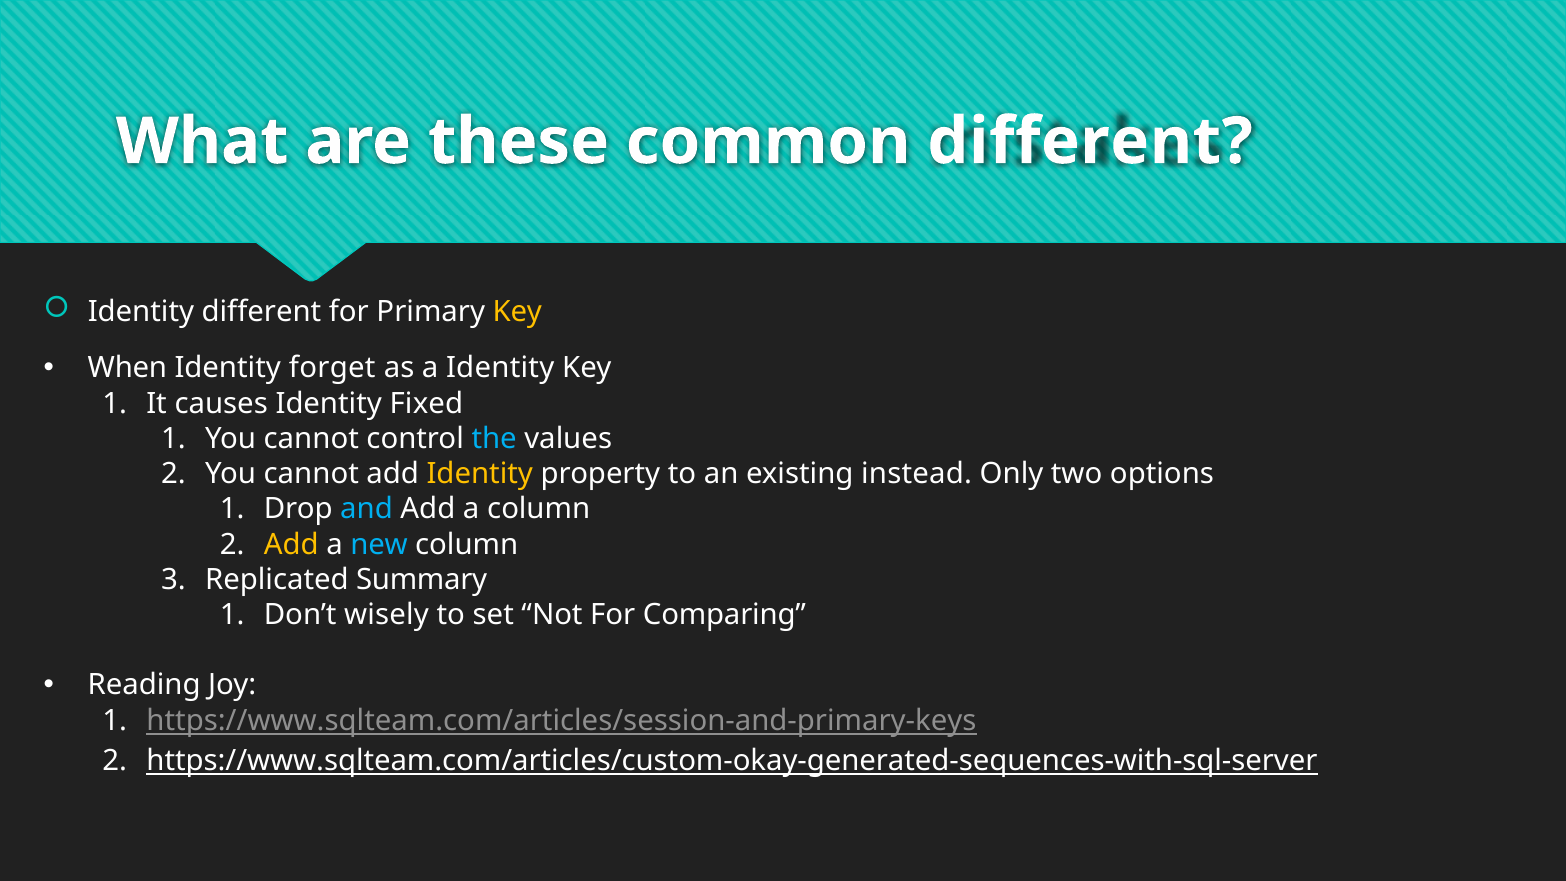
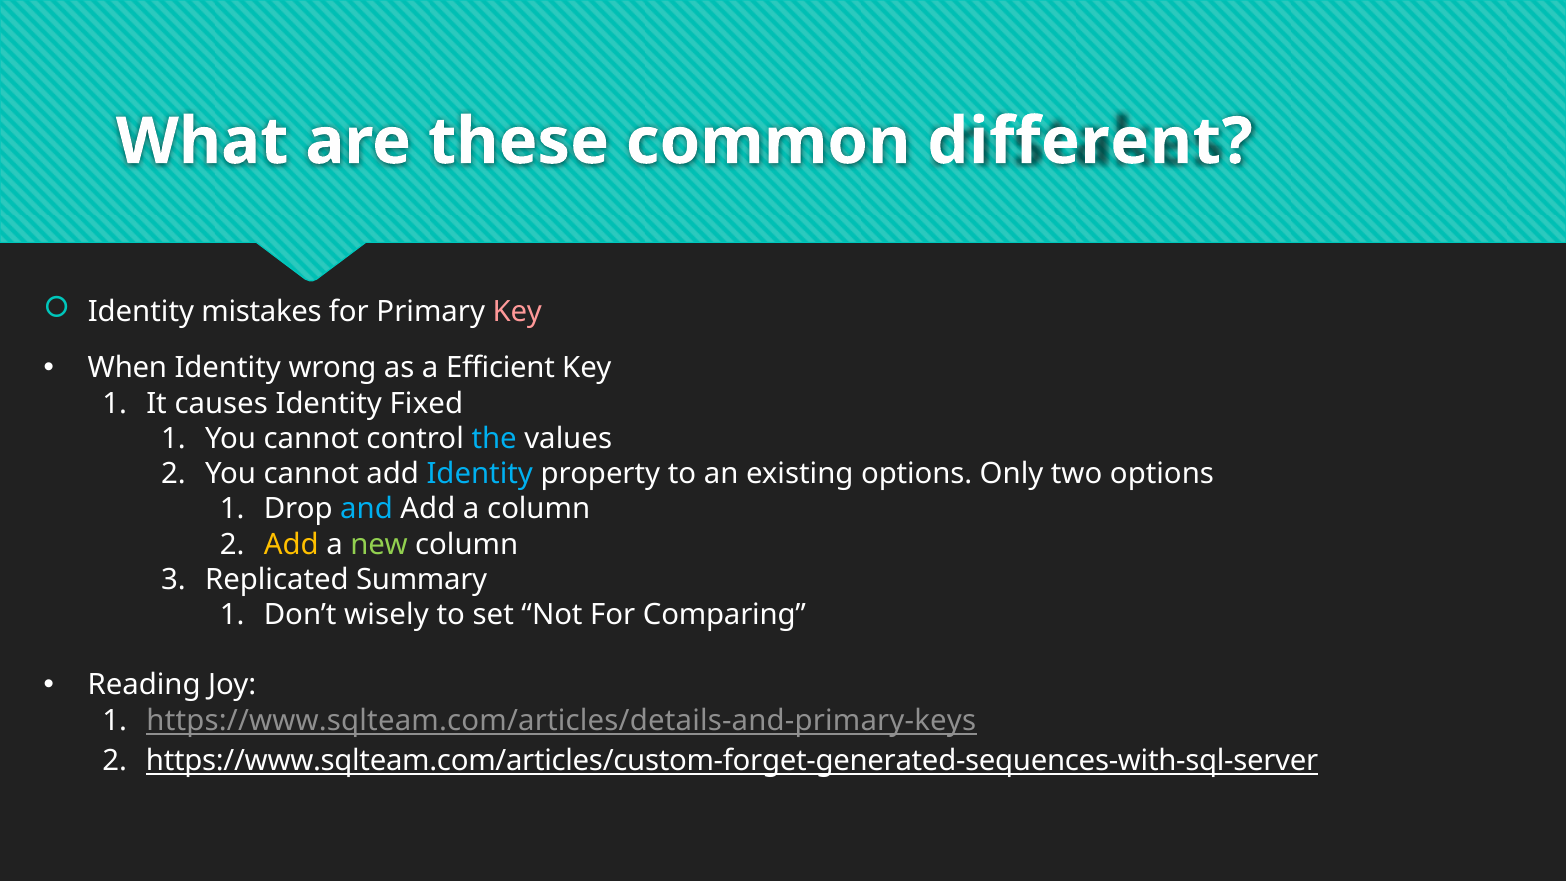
Identity different: different -> mistakes
Key at (517, 312) colour: yellow -> pink
forget: forget -> wrong
a Identity: Identity -> Efficient
Identity at (480, 474) colour: yellow -> light blue
existing instead: instead -> options
new colour: light blue -> light green
https://www.sqlteam.com/articles/session-and-primary-keys: https://www.sqlteam.com/articles/session-and-primary-keys -> https://www.sqlteam.com/articles/details-and-primary-keys
https://www.sqlteam.com/articles/custom-okay-generated-sequences-with-sql-server: https://www.sqlteam.com/articles/custom-okay-generated-sequences-with-sql-server -> https://www.sqlteam.com/articles/custom-forget-generated-sequences-with-sql-server
